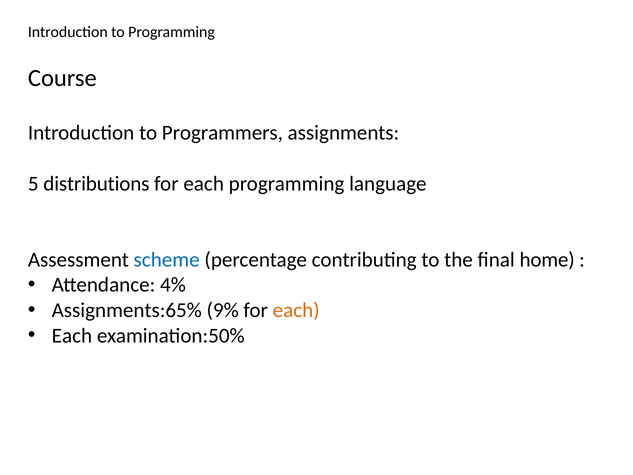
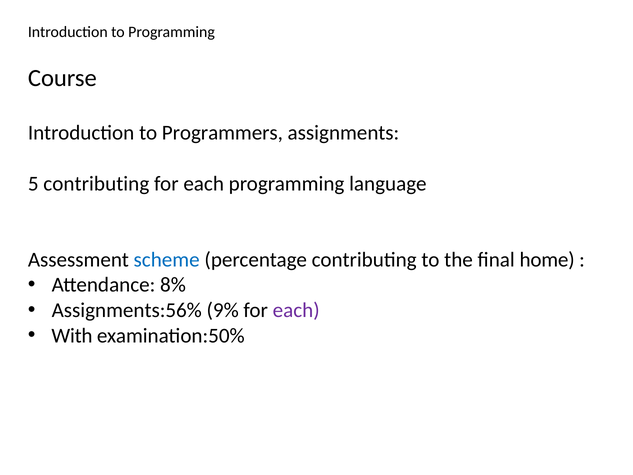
5 distributions: distributions -> contributing
4%: 4% -> 8%
Assignments:65%: Assignments:65% -> Assignments:56%
each at (296, 310) colour: orange -> purple
Each at (72, 335): Each -> With
